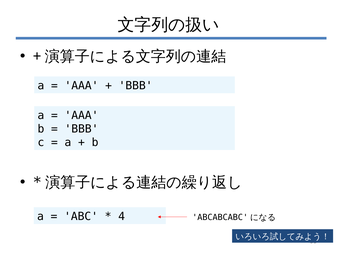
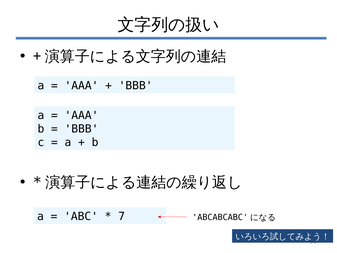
4: 4 -> 7
